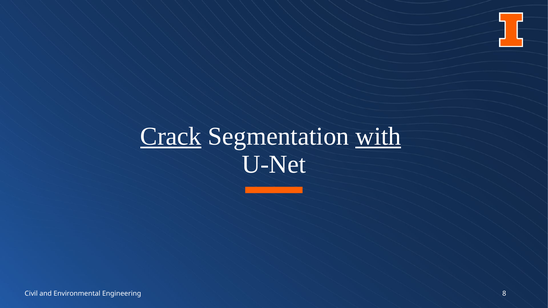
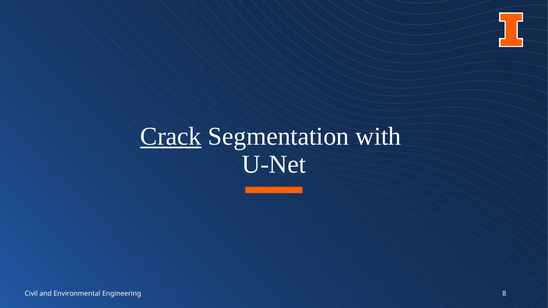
with underline: present -> none
